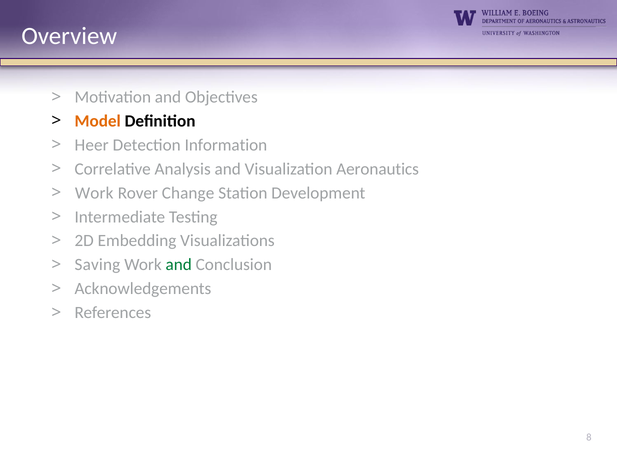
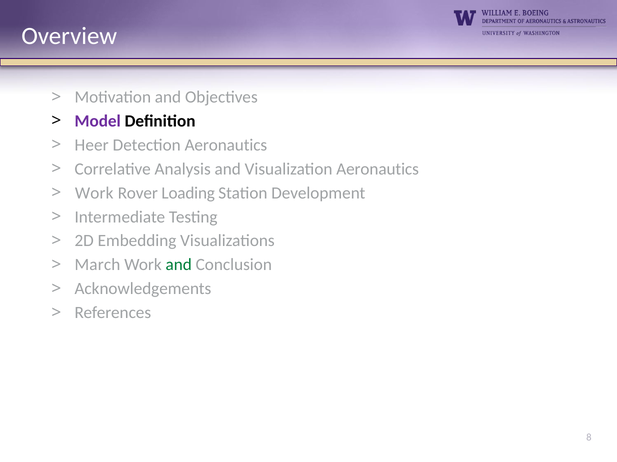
Model colour: orange -> purple
Detection Information: Information -> Aeronautics
Change: Change -> Loading
Saving: Saving -> March
